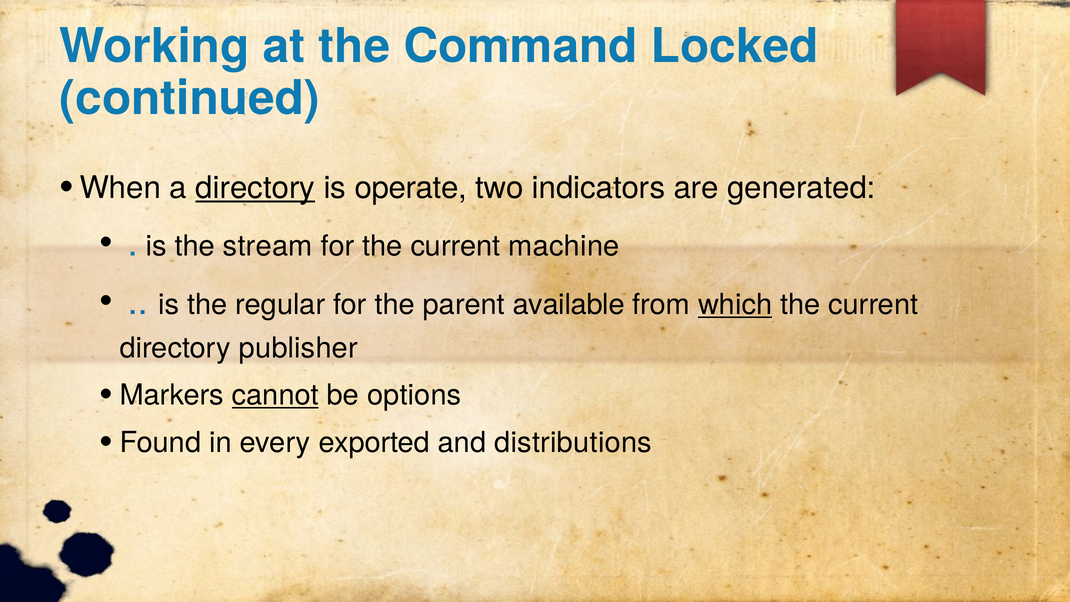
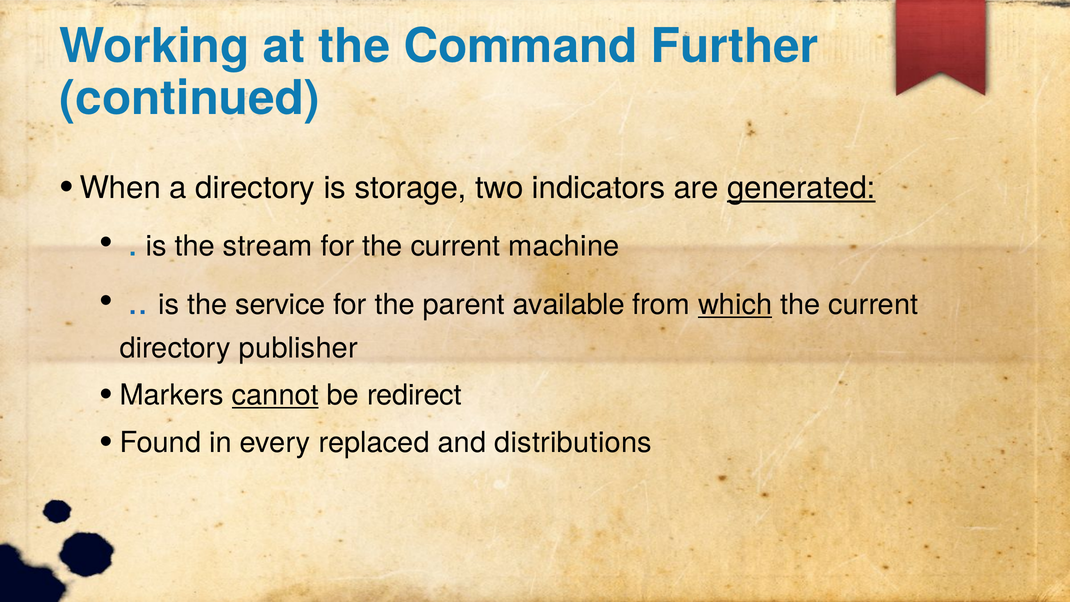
Locked: Locked -> Further
directory at (255, 188) underline: present -> none
operate: operate -> storage
generated underline: none -> present
regular: regular -> service
options: options -> redirect
exported: exported -> replaced
